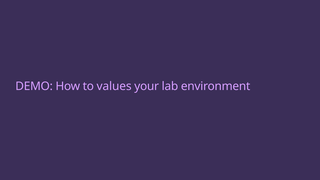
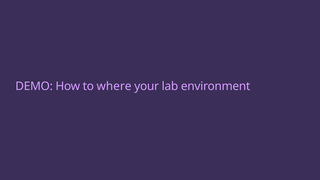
values: values -> where
